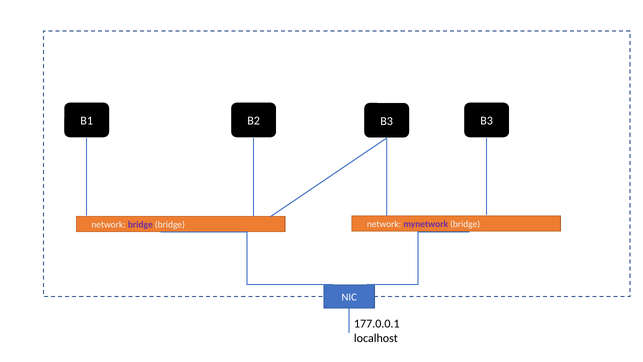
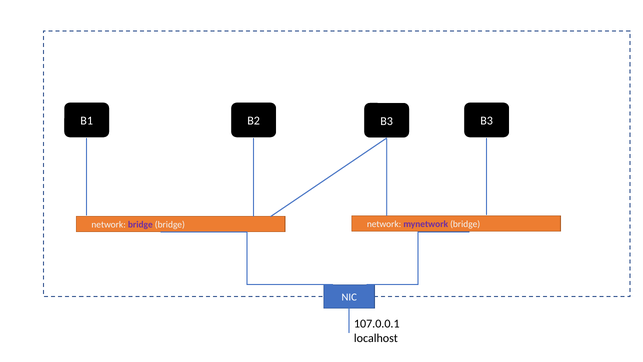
177.0.0.1: 177.0.0.1 -> 107.0.0.1
